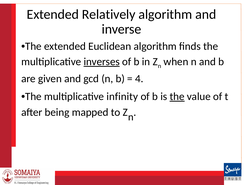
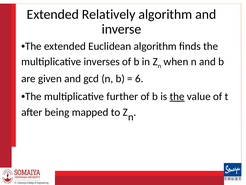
inverses underline: present -> none
4: 4 -> 6
infinity: infinity -> further
